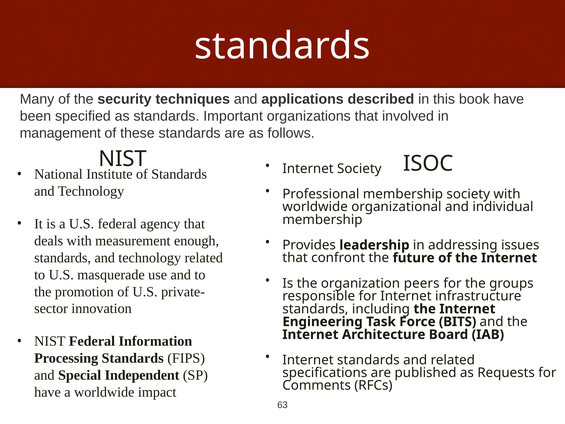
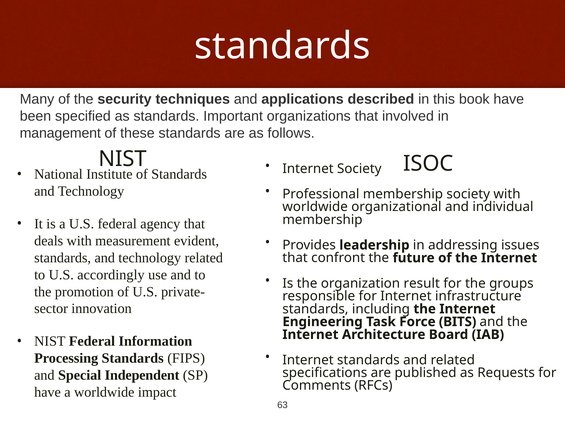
enough: enough -> evident
masquerade: masquerade -> accordingly
peers: peers -> result
